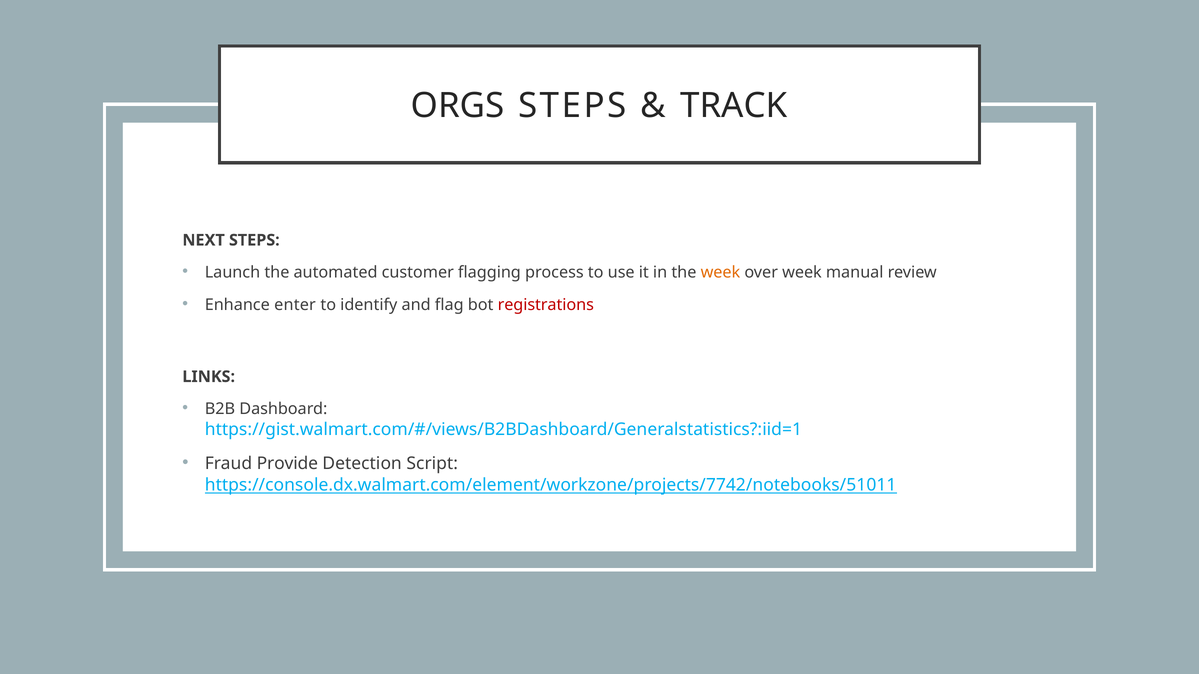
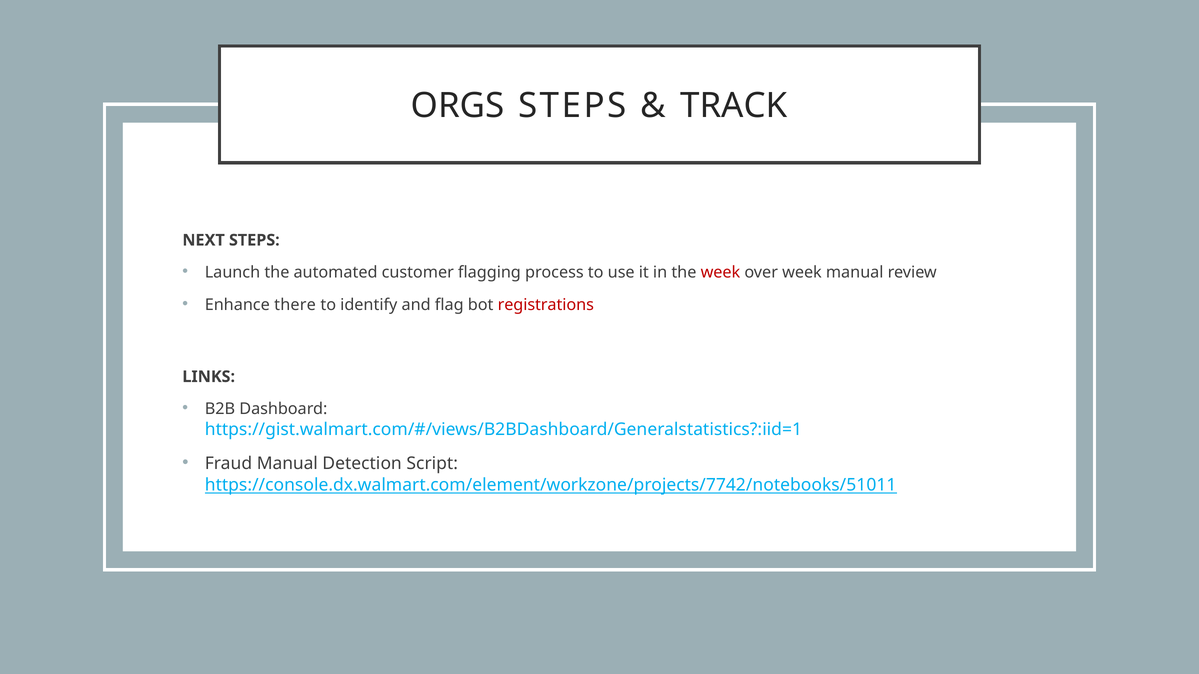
week at (720, 273) colour: orange -> red
enter: enter -> there
Fraud Provide: Provide -> Manual
